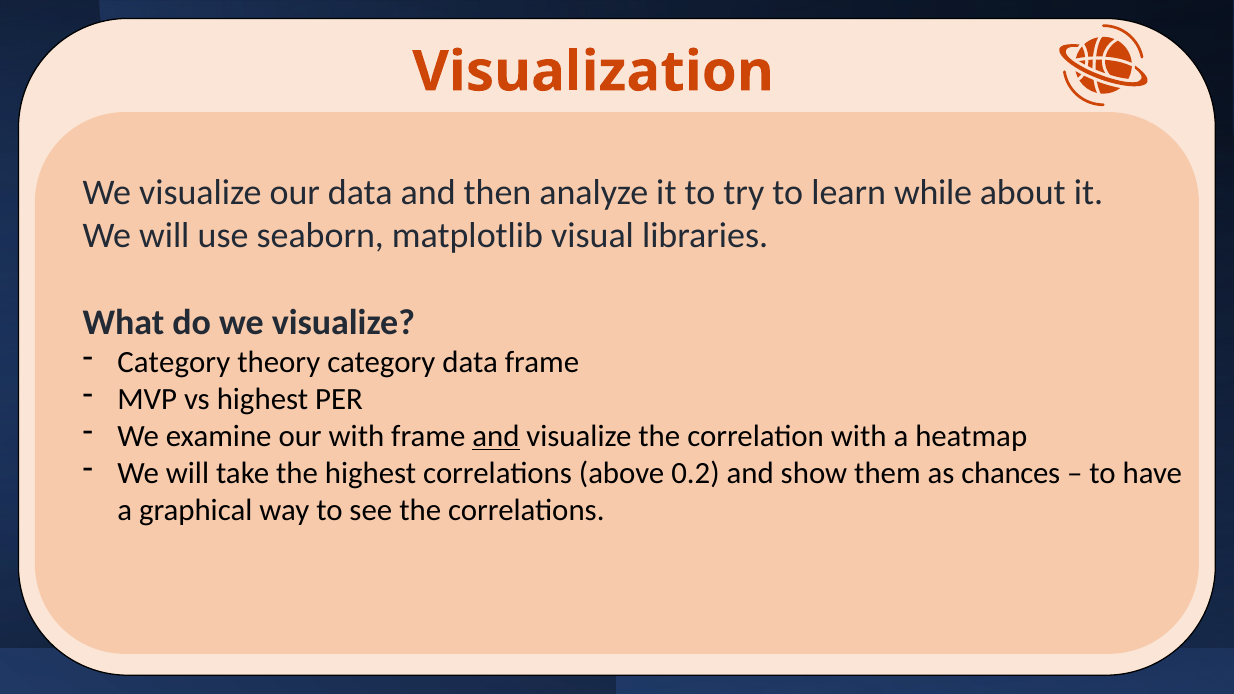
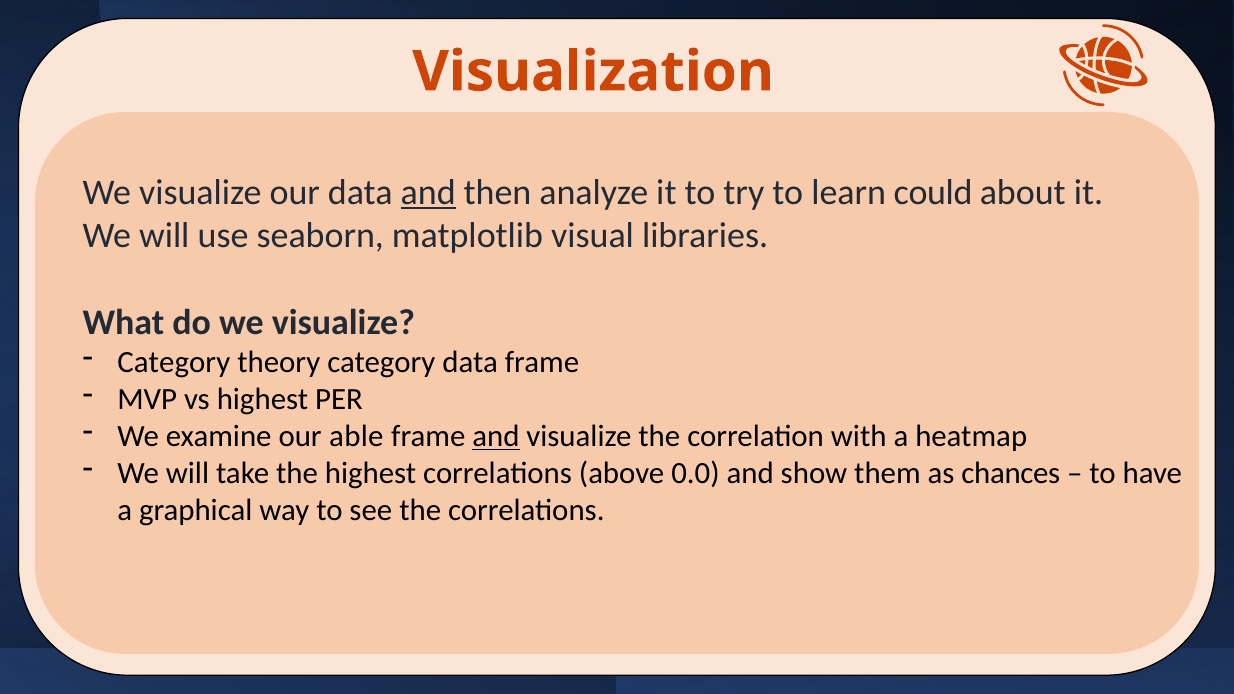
and at (428, 193) underline: none -> present
while: while -> could
our with: with -> able
0.2: 0.2 -> 0.0
